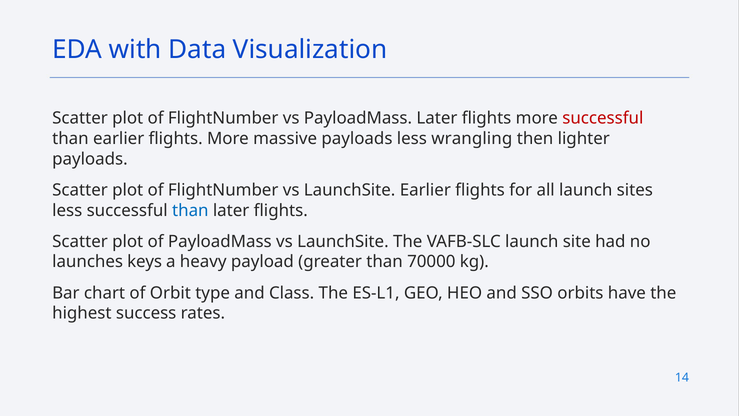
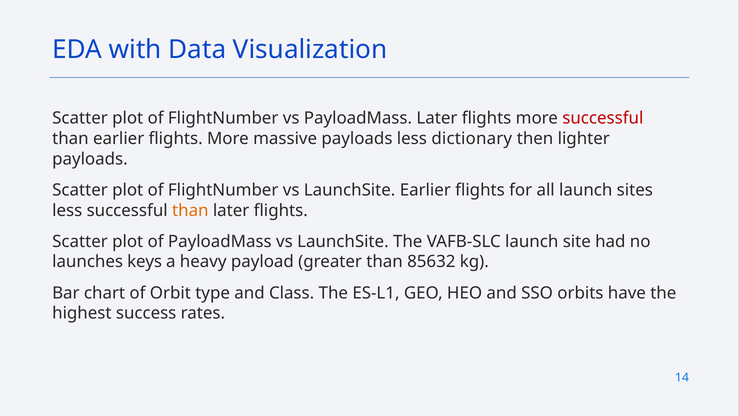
wrangling: wrangling -> dictionary
than at (190, 210) colour: blue -> orange
70000: 70000 -> 85632
